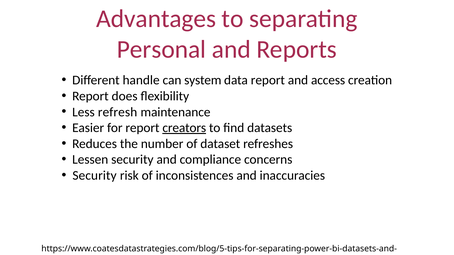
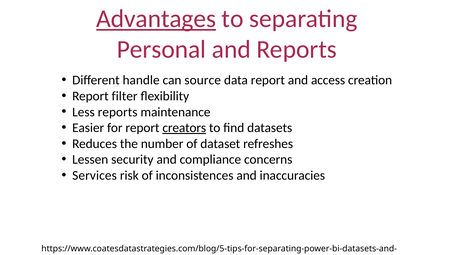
Advantages underline: none -> present
system: system -> source
does: does -> filter
Less refresh: refresh -> reports
Security at (95, 176): Security -> Services
